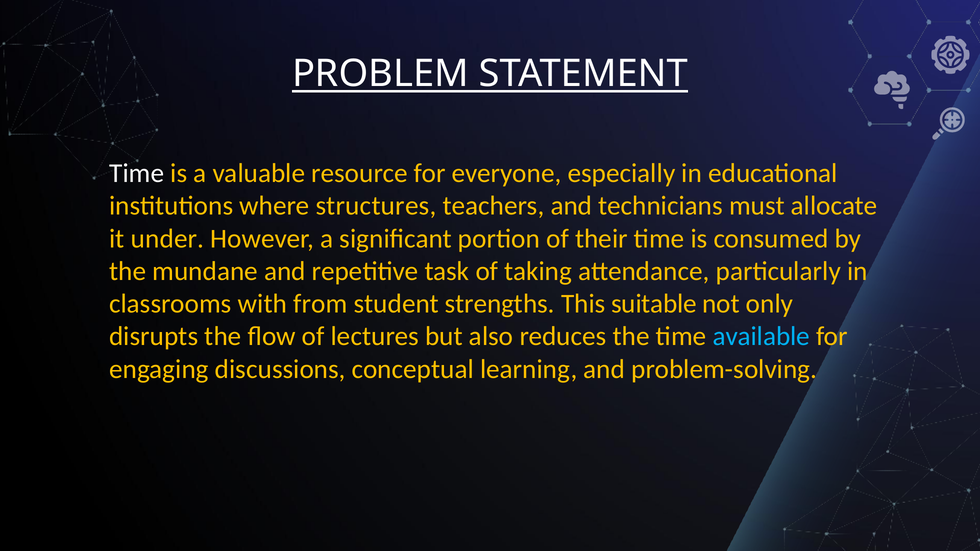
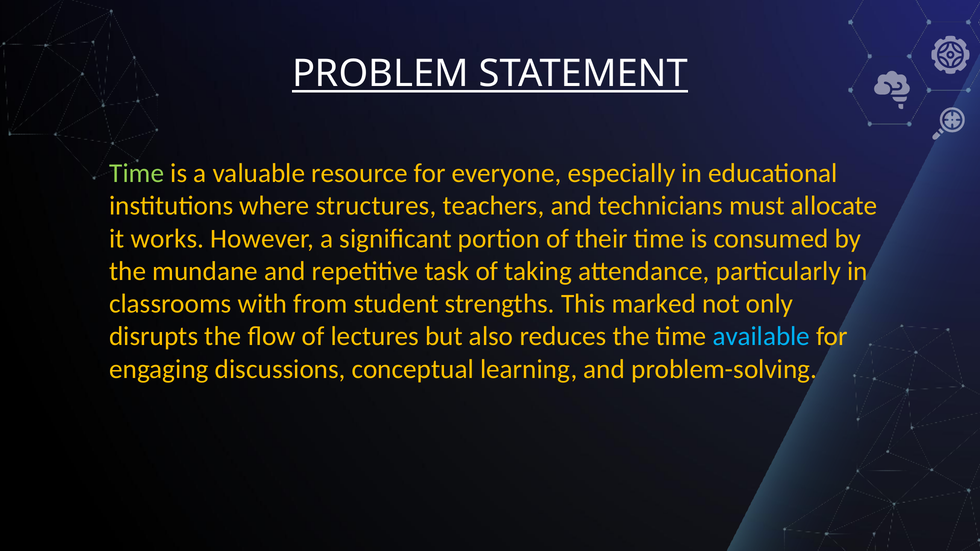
Time at (137, 173) colour: white -> light green
under: under -> works
suitable: suitable -> marked
